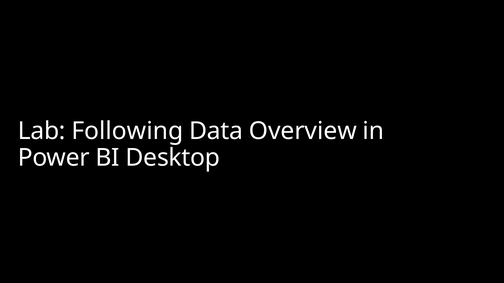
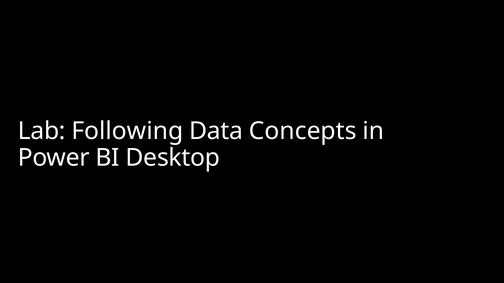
Overview: Overview -> Concepts
